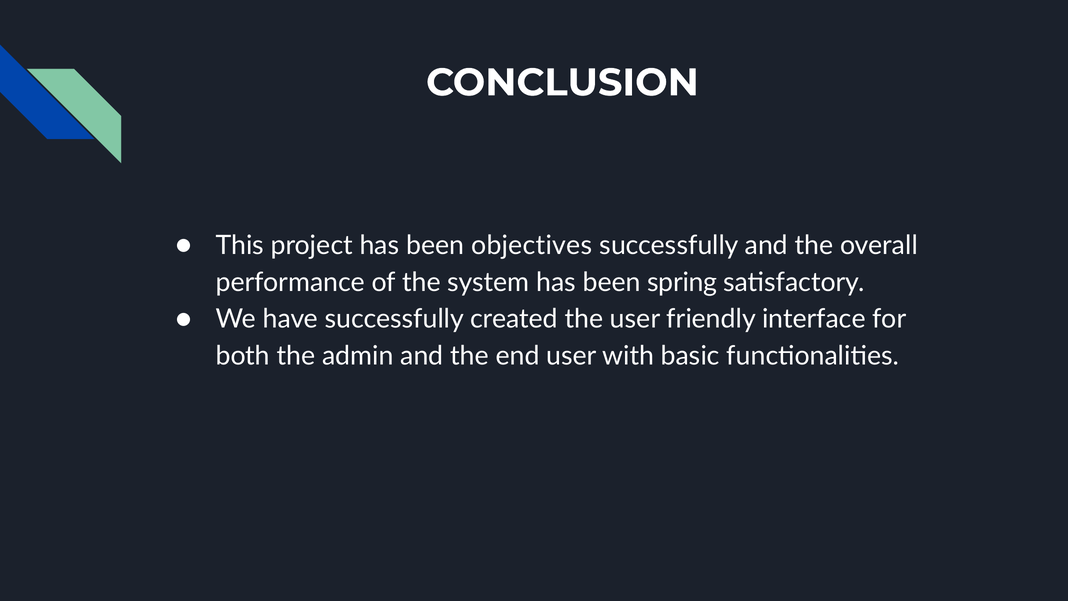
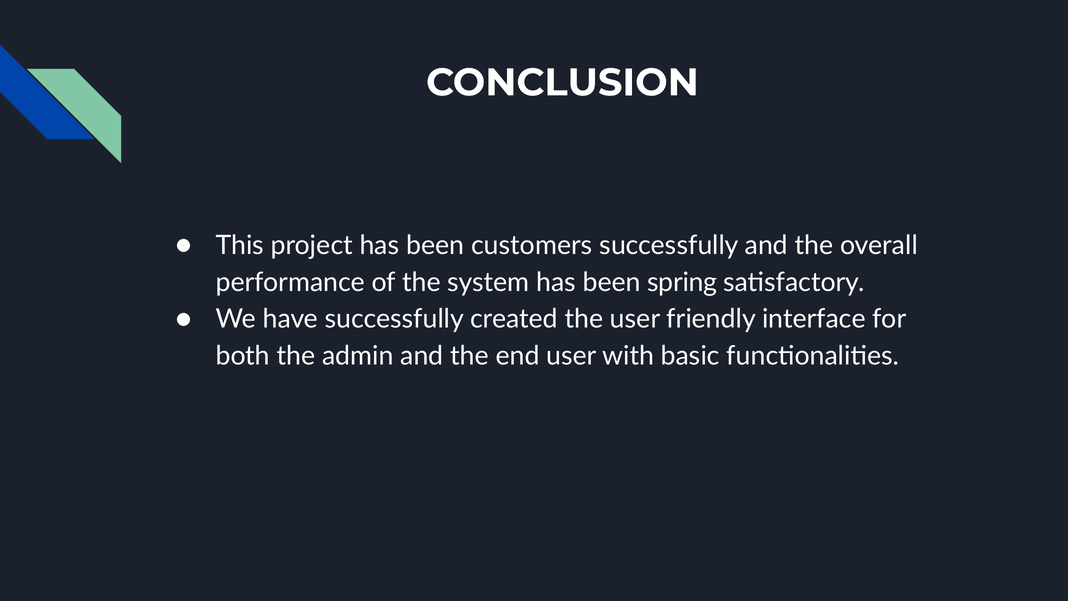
objectives: objectives -> customers
